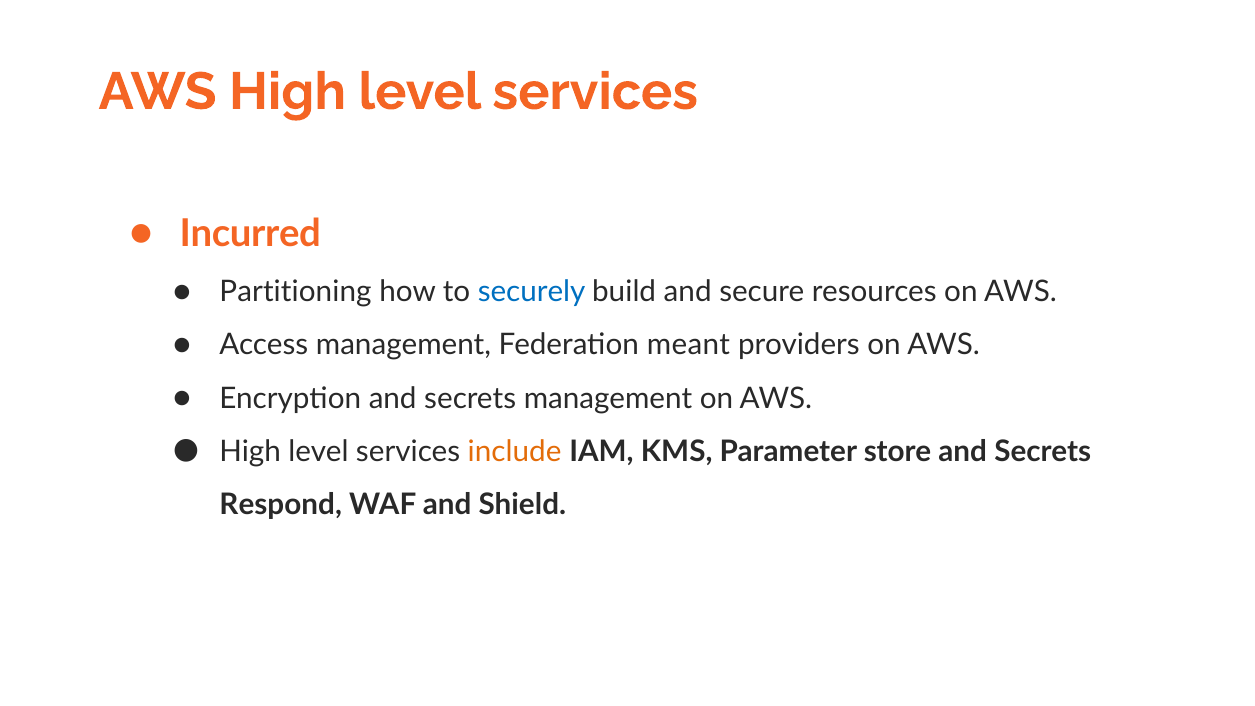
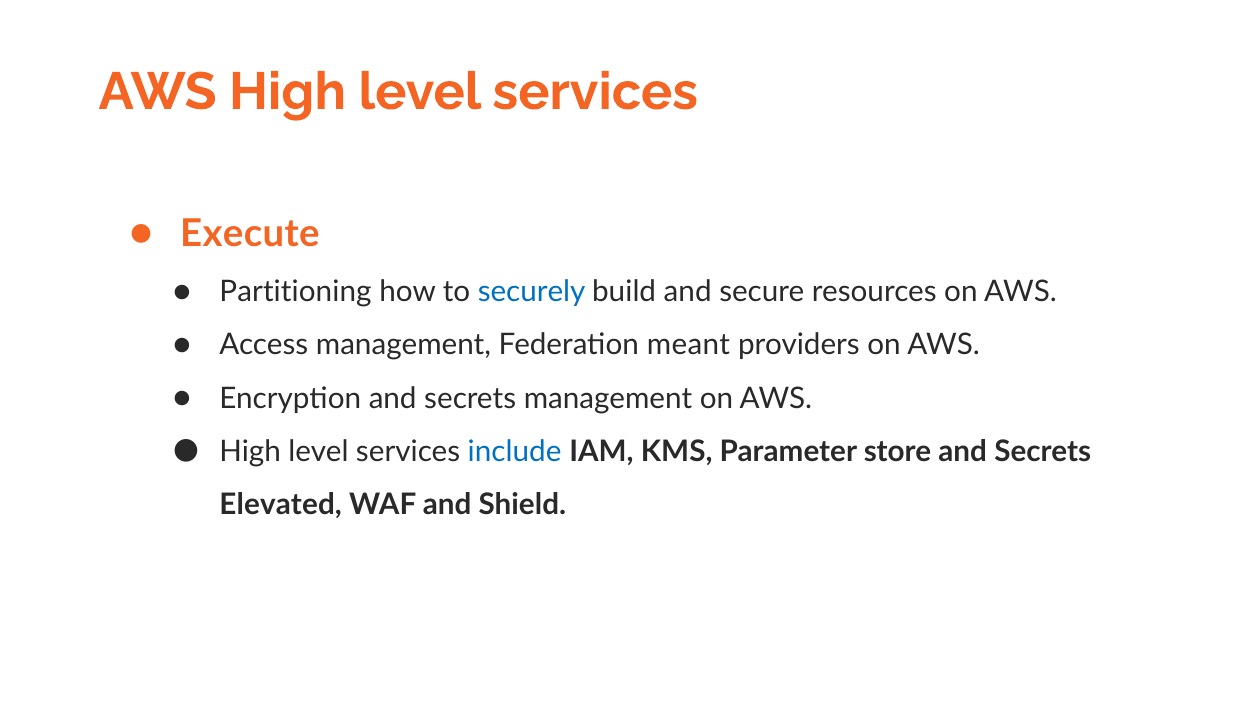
Incurred: Incurred -> Execute
include colour: orange -> blue
Respond: Respond -> Elevated
